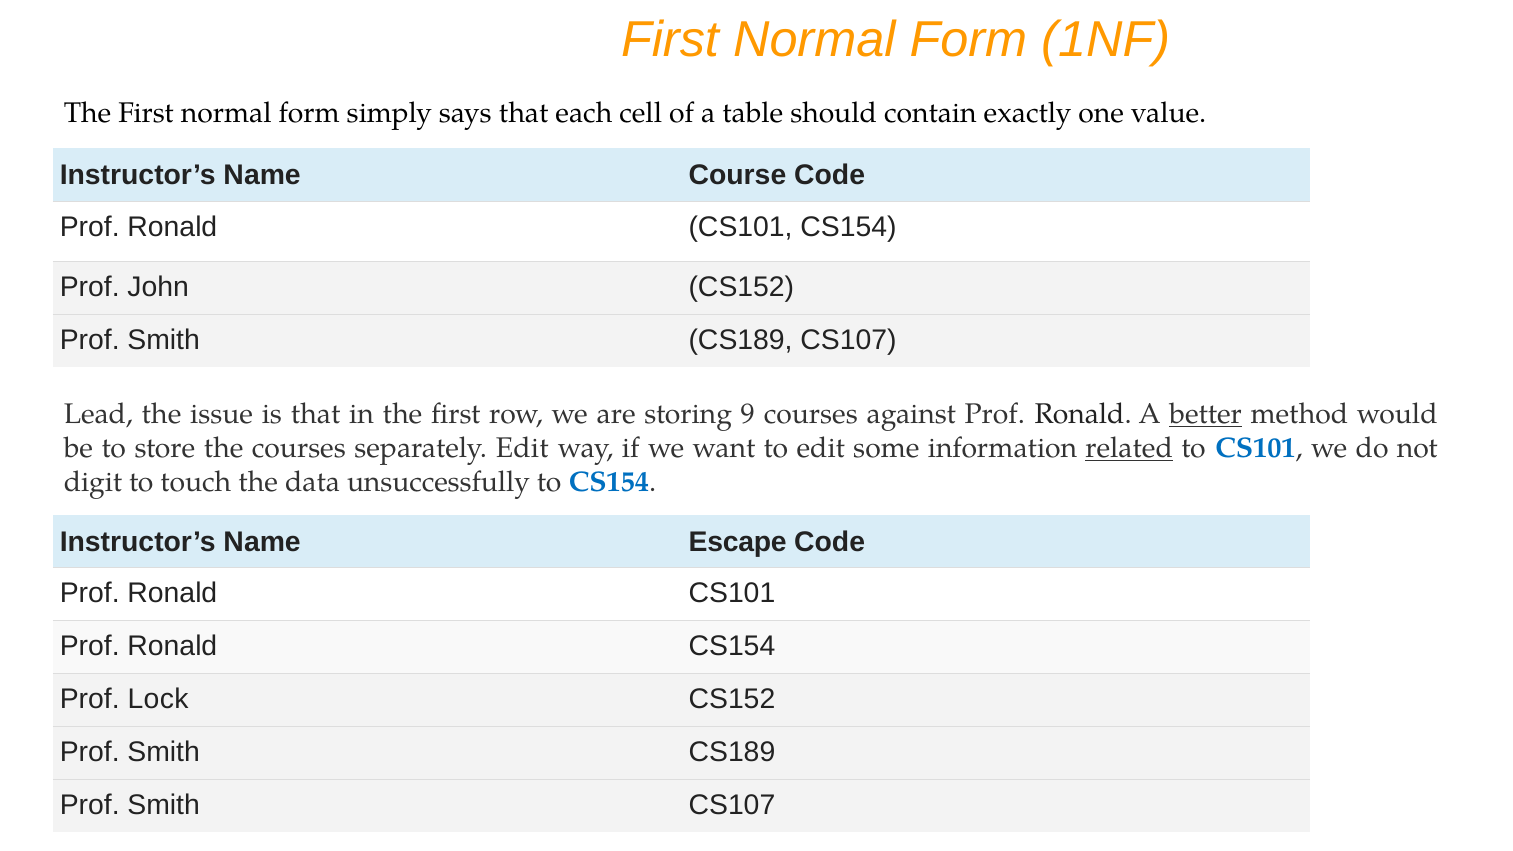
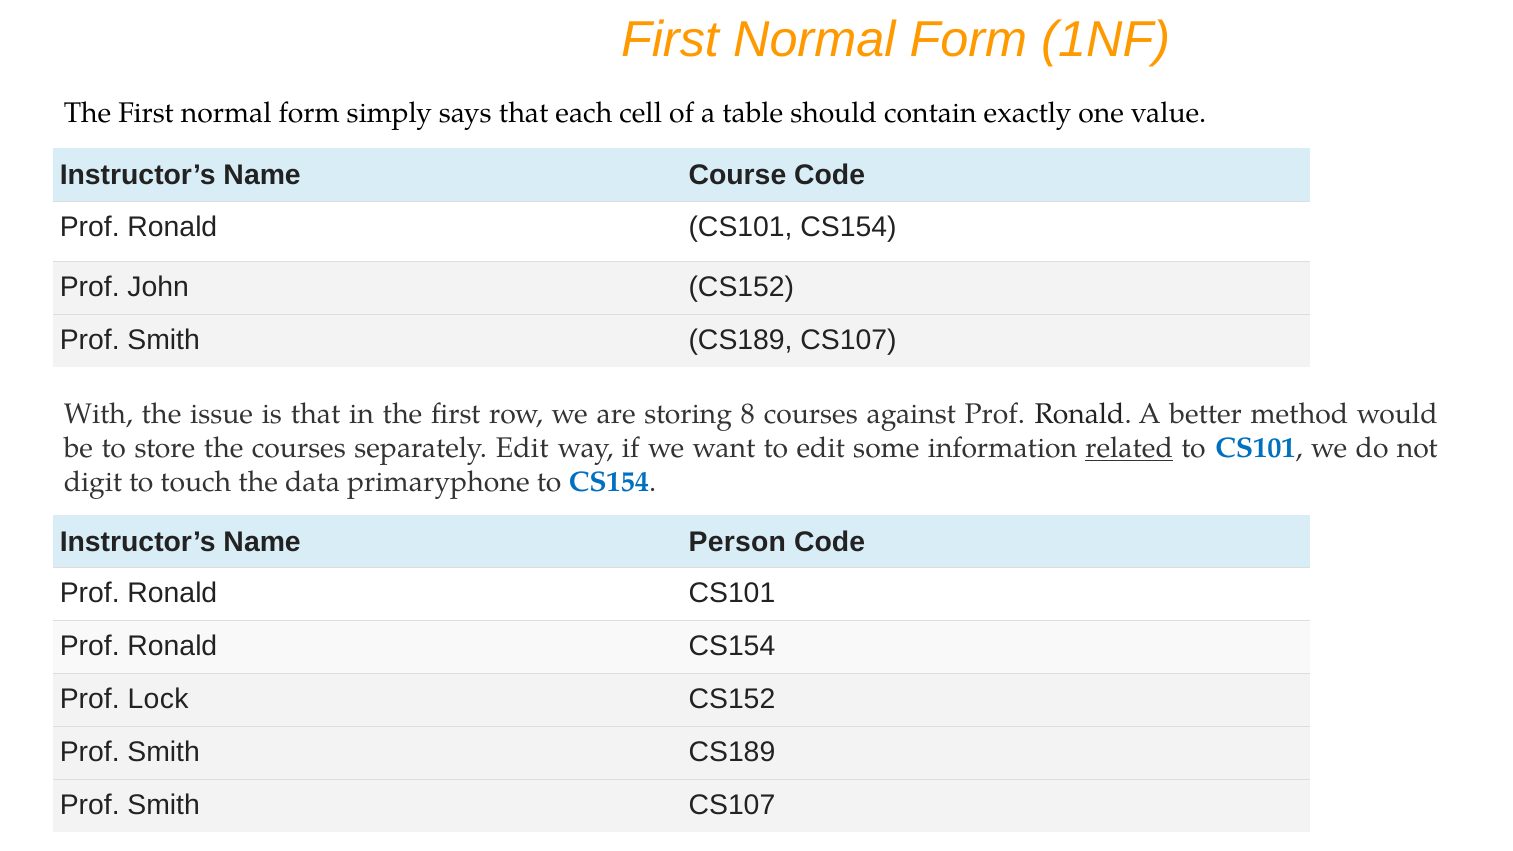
Lead: Lead -> With
9: 9 -> 8
better underline: present -> none
unsuccessfully: unsuccessfully -> primaryphone
Escape: Escape -> Person
